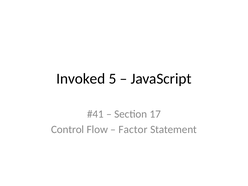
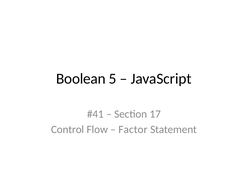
Invoked: Invoked -> Boolean
